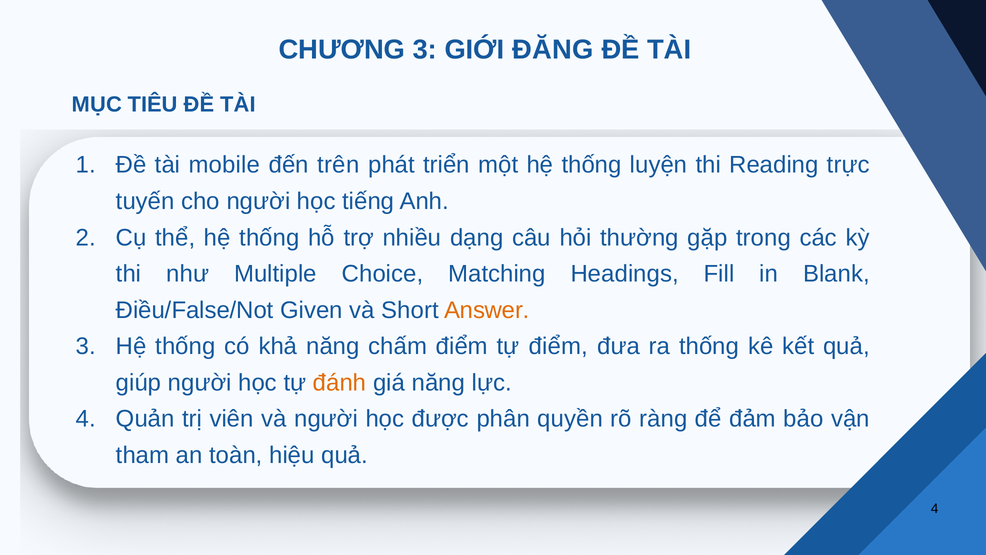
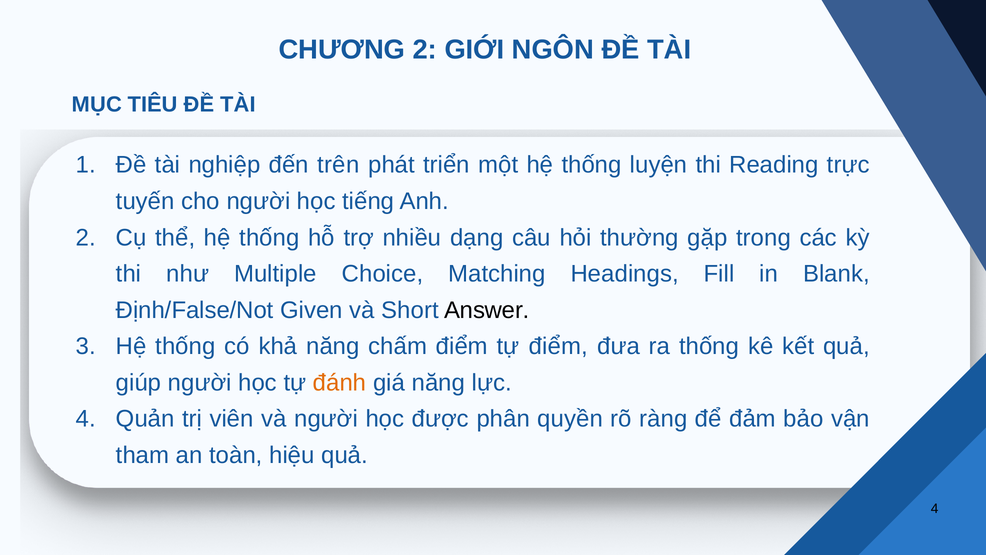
CHƯƠNG 3: 3 -> 2
ĐĂNG: ĐĂNG -> NGÔN
mobile: mobile -> nghiệp
Điều/False/Not: Điều/False/Not -> Định/False/Not
Answer colour: orange -> black
